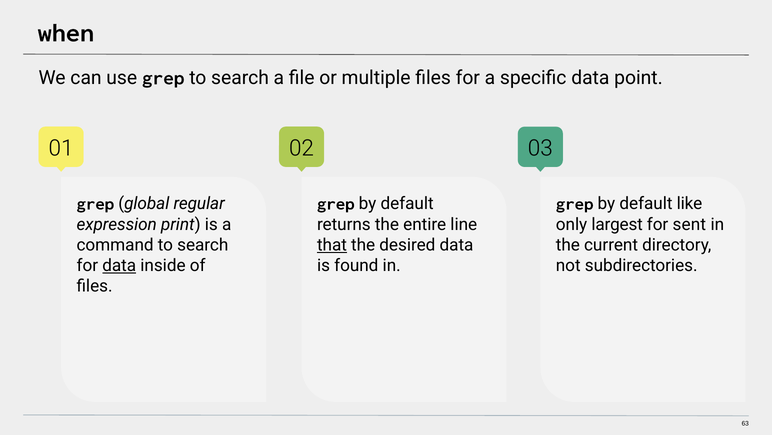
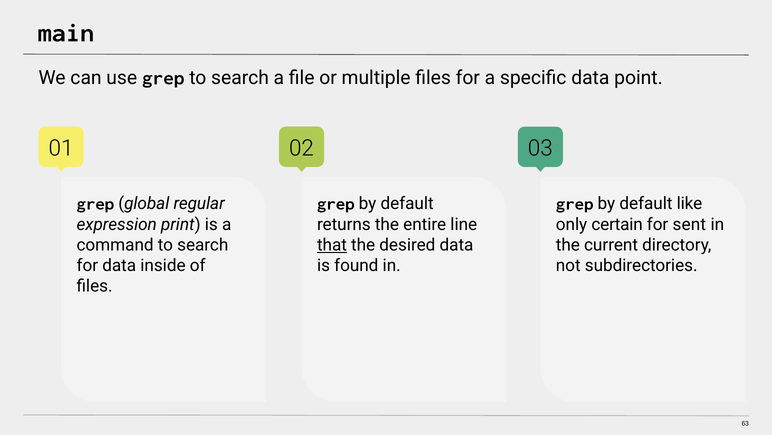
when: when -> main
largest: largest -> certain
data at (119, 265) underline: present -> none
